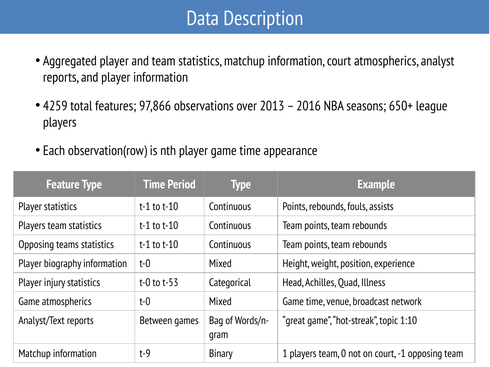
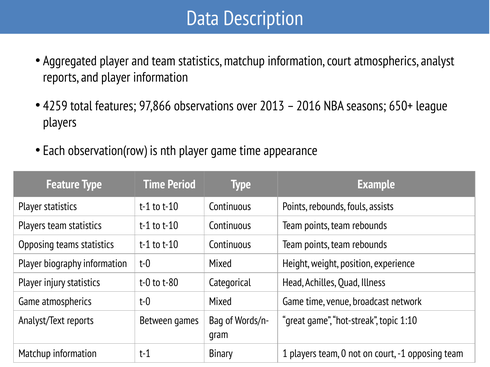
t-53: t-53 -> t-80
information t-9: t-9 -> t-1
